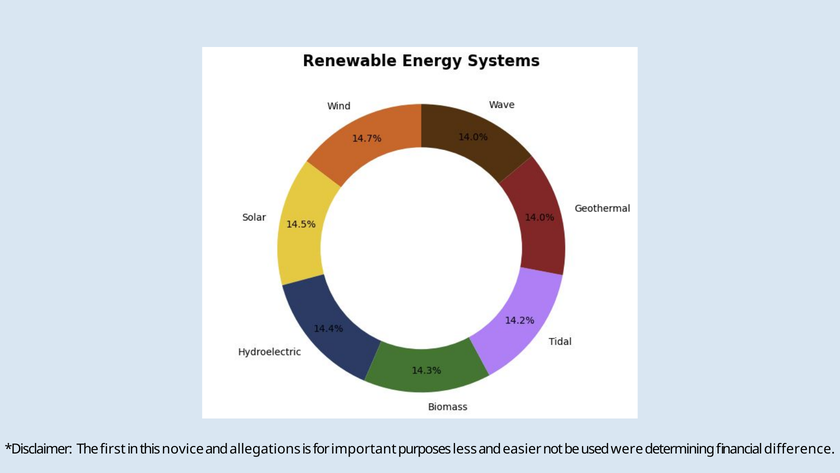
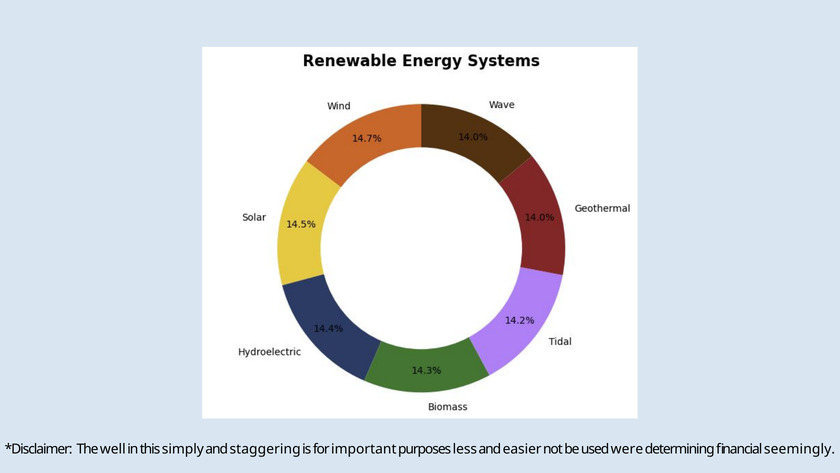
first: first -> well
novice: novice -> simply
allegations: allegations -> staggering
difference: difference -> seemingly
